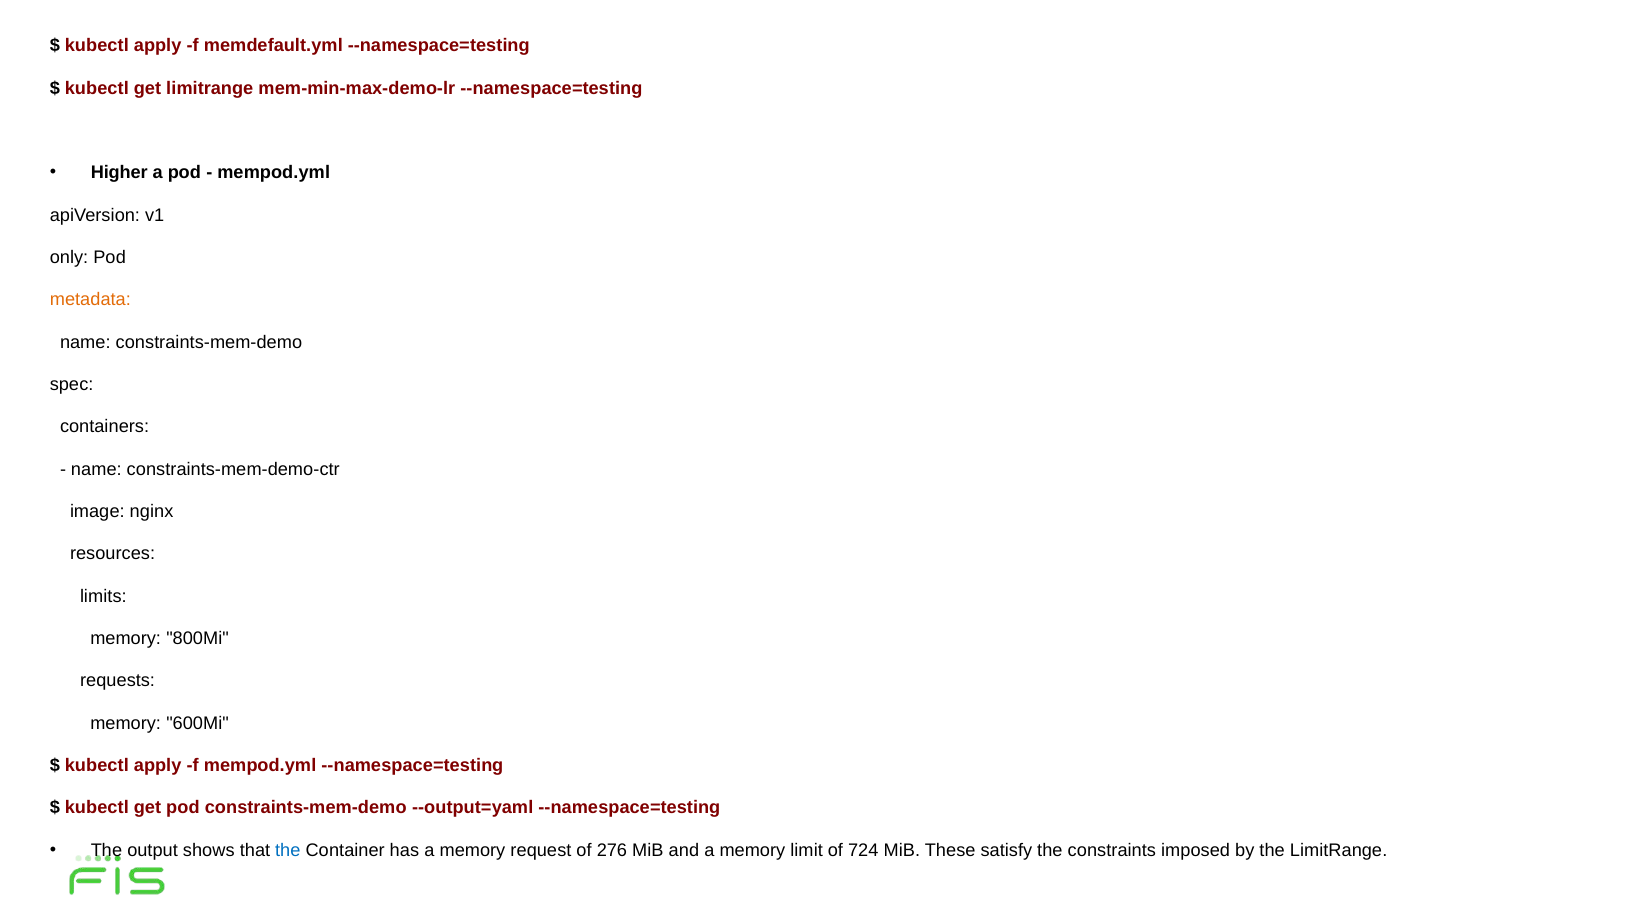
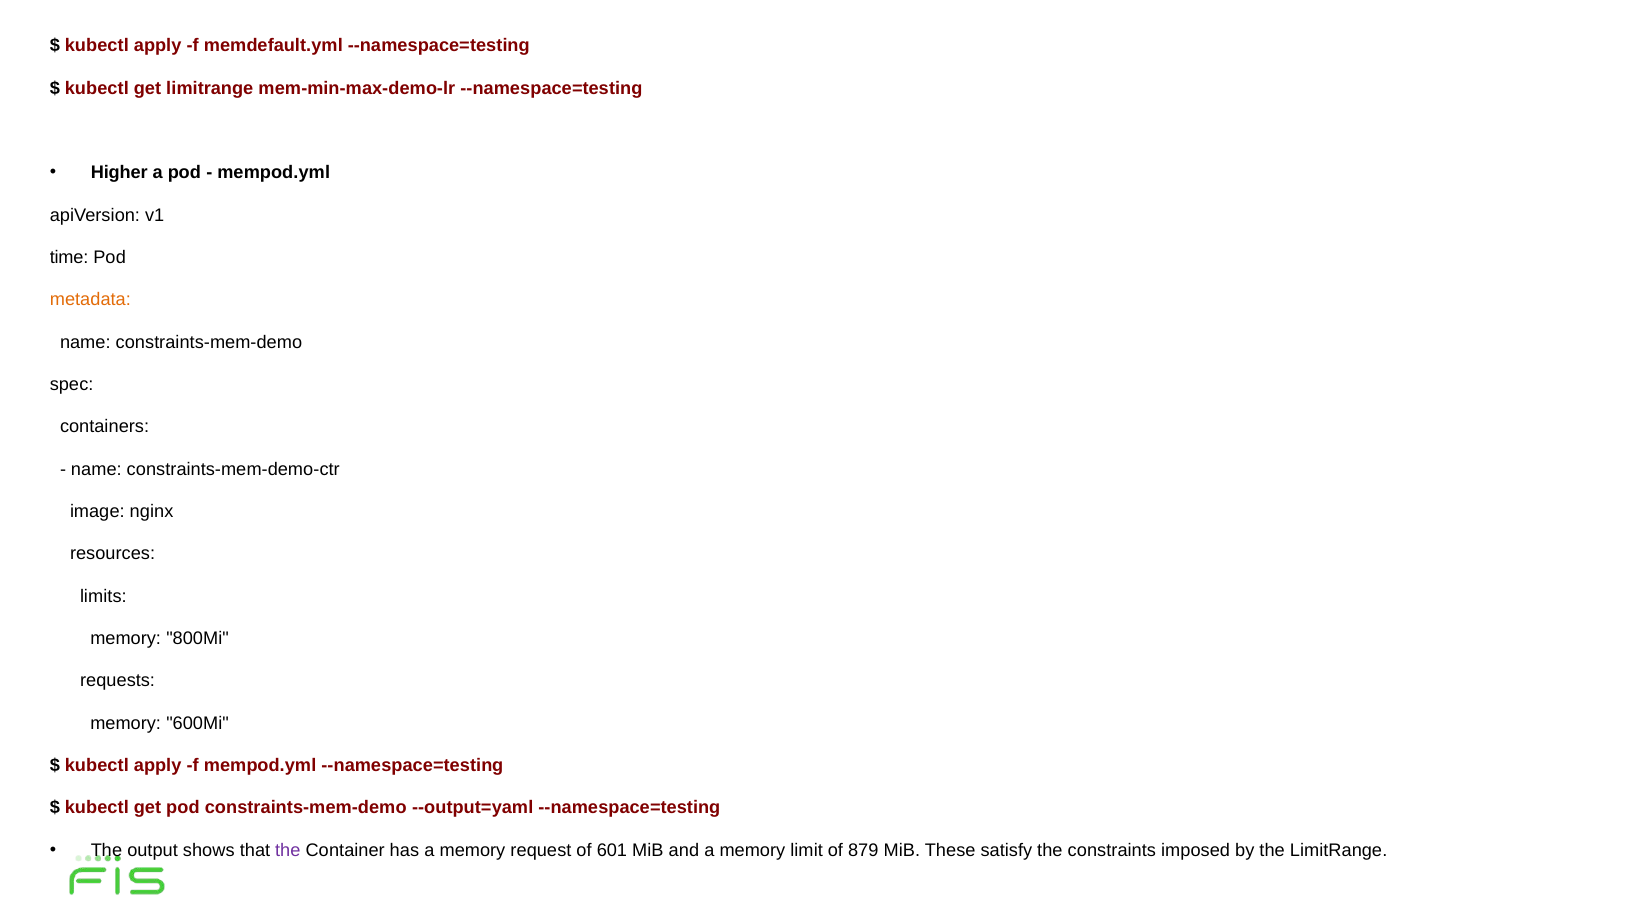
only: only -> time
the at (288, 850) colour: blue -> purple
276: 276 -> 601
724: 724 -> 879
